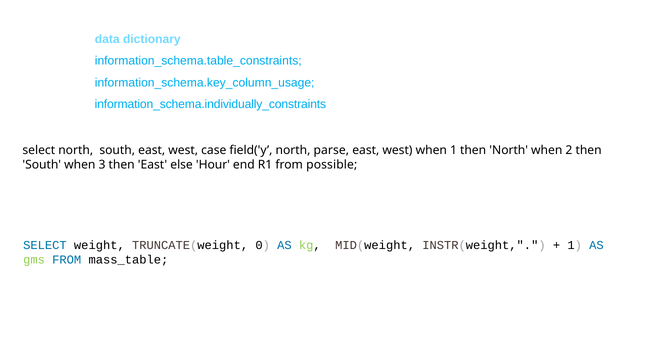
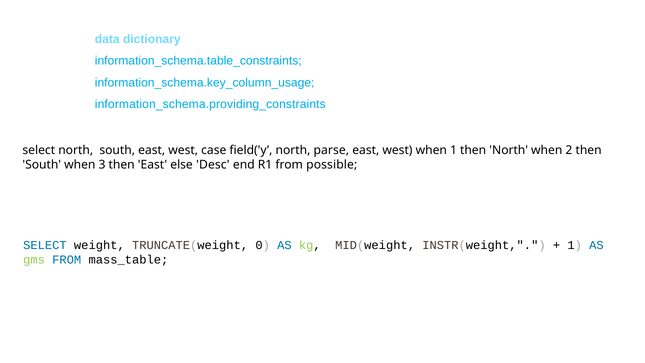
information_schema.individually_constraints: information_schema.individually_constraints -> information_schema.providing_constraints
Hour: Hour -> Desc
